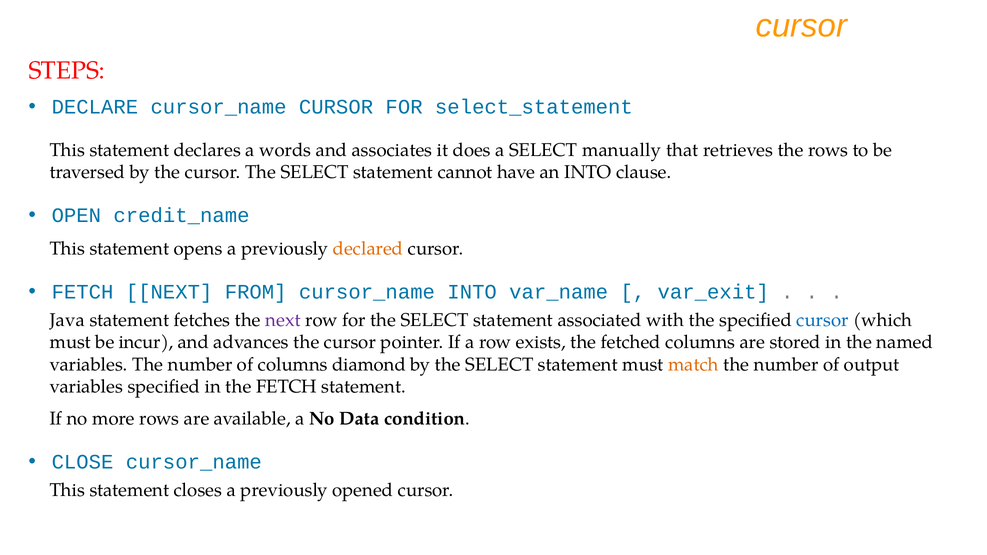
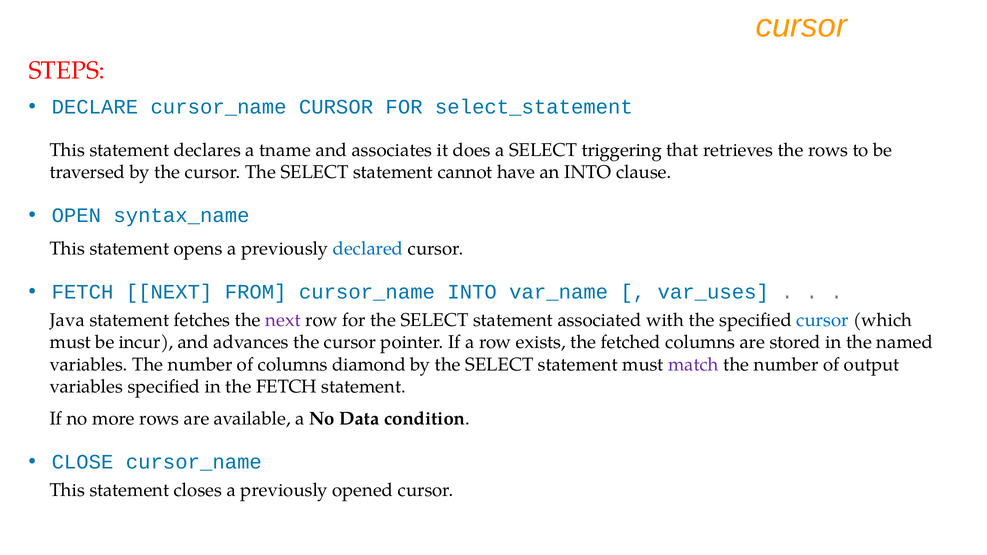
words: words -> tname
manually: manually -> triggering
credit_name: credit_name -> syntax_name
declared colour: orange -> blue
var_exit: var_exit -> var_uses
match colour: orange -> purple
